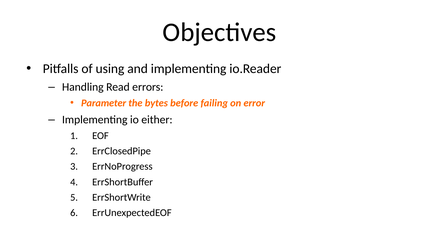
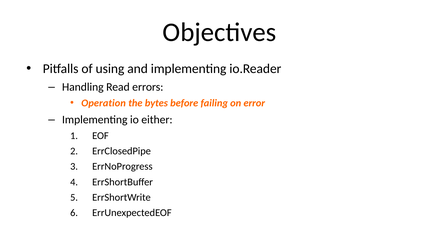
Parameter: Parameter -> Operation
